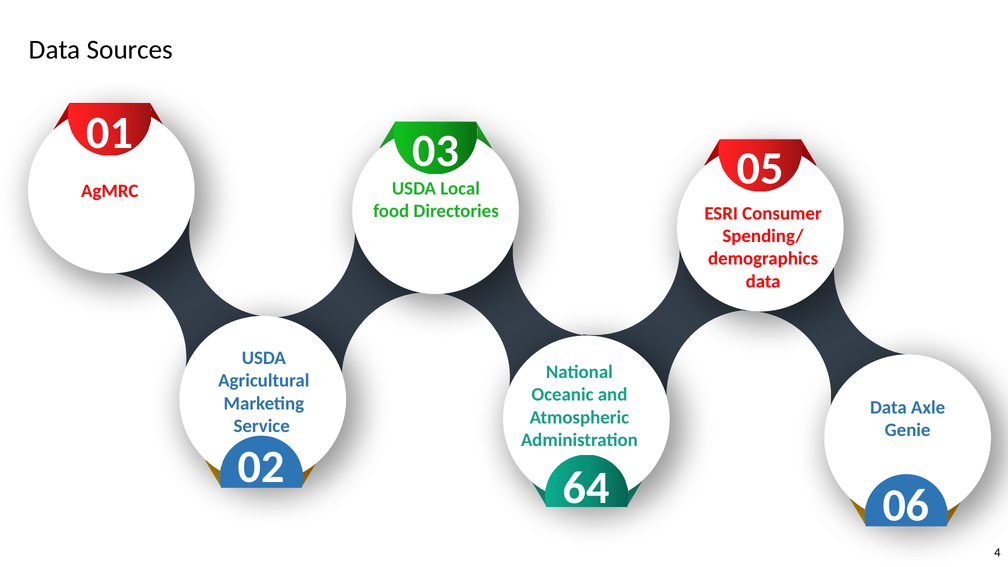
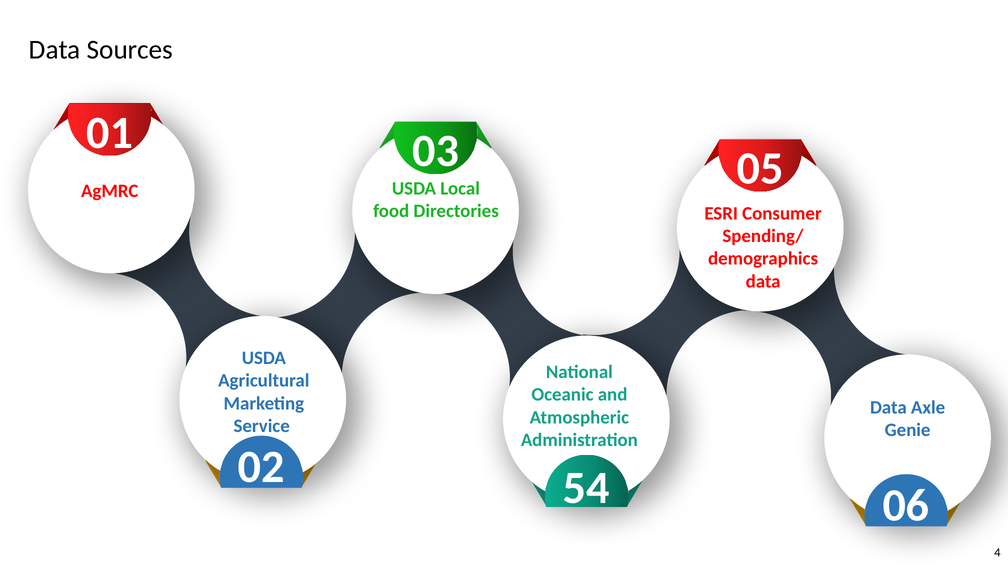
64: 64 -> 54
